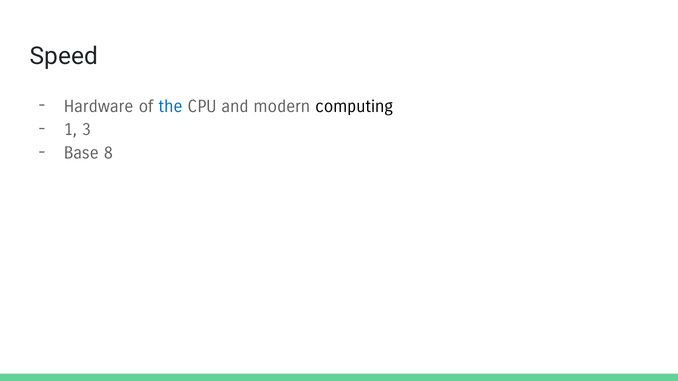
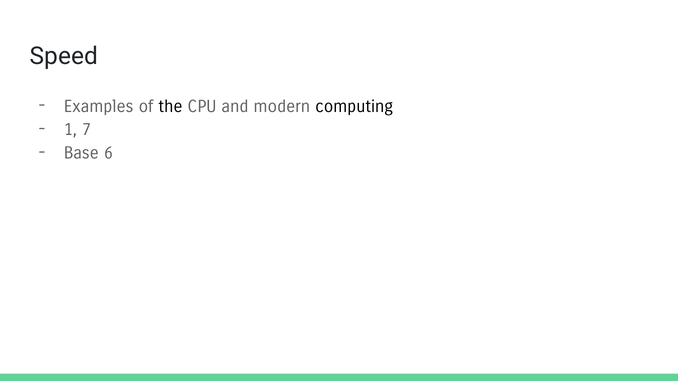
Hardware: Hardware -> Examples
the colour: blue -> black
3: 3 -> 7
8: 8 -> 6
